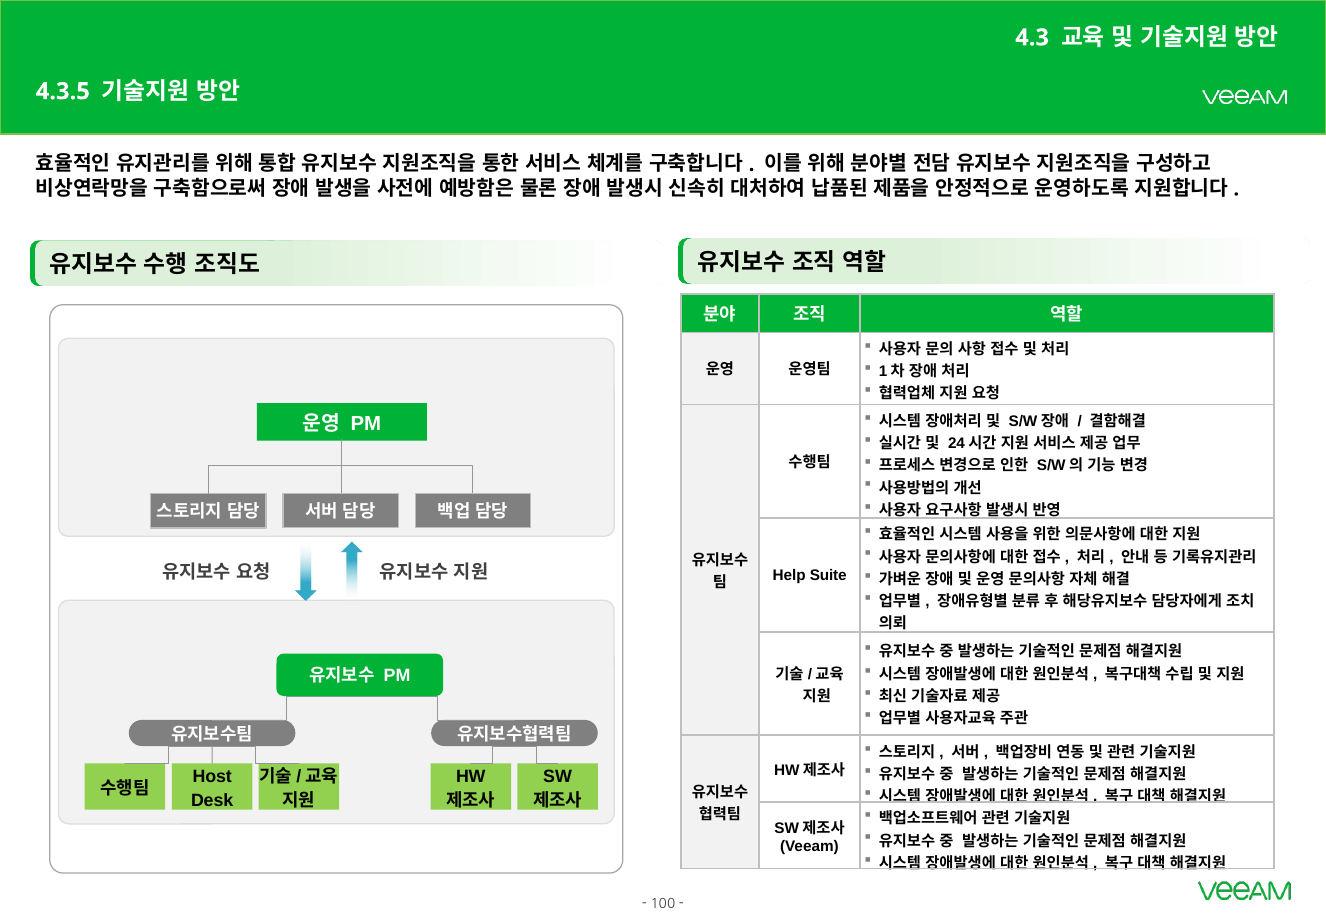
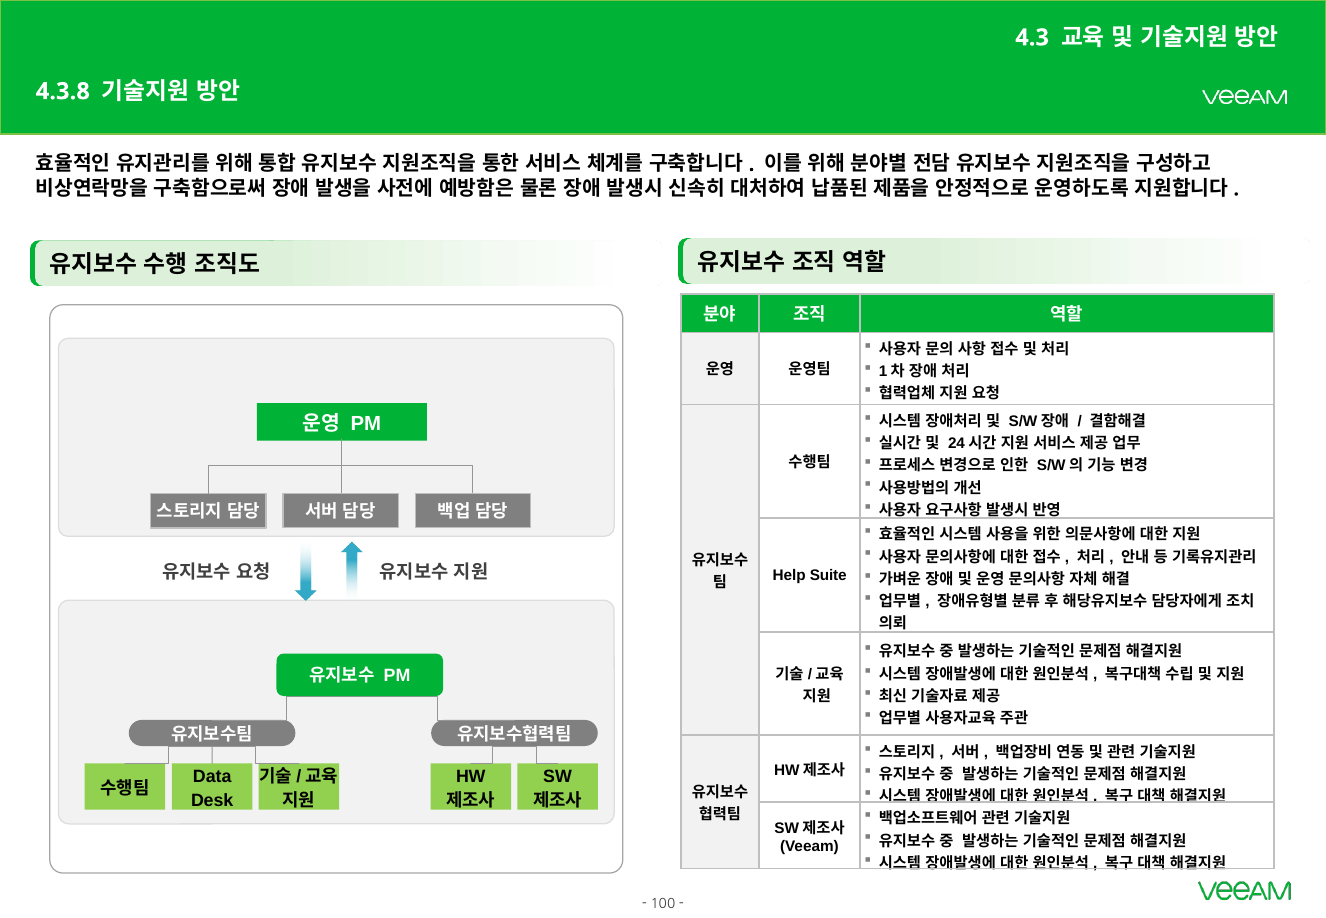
4.3.5: 4.3.5 -> 4.3.8
Host: Host -> Data
